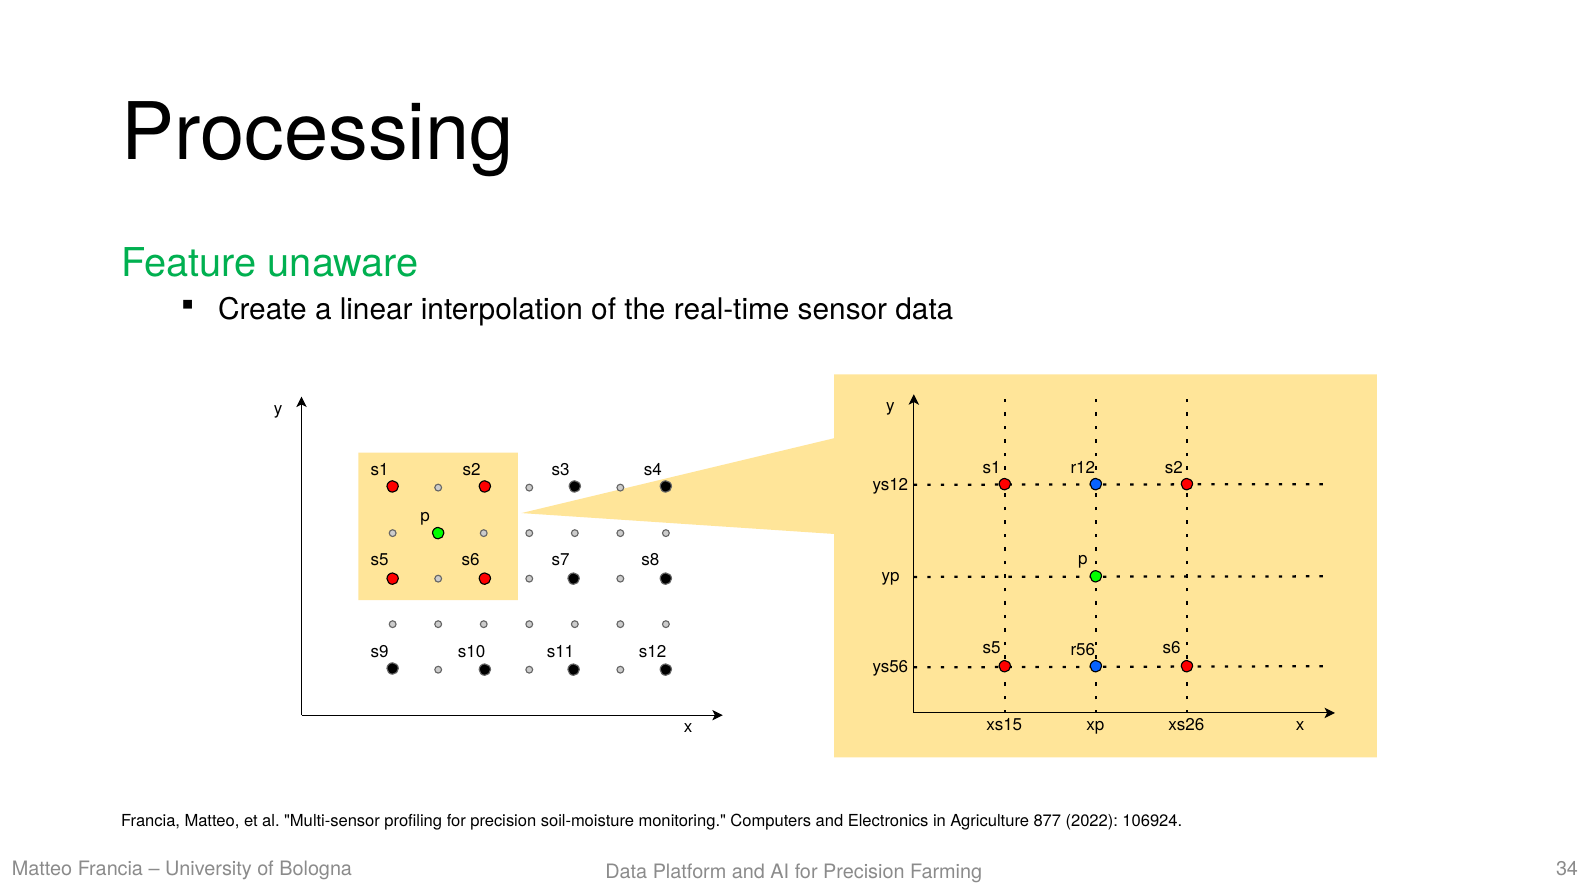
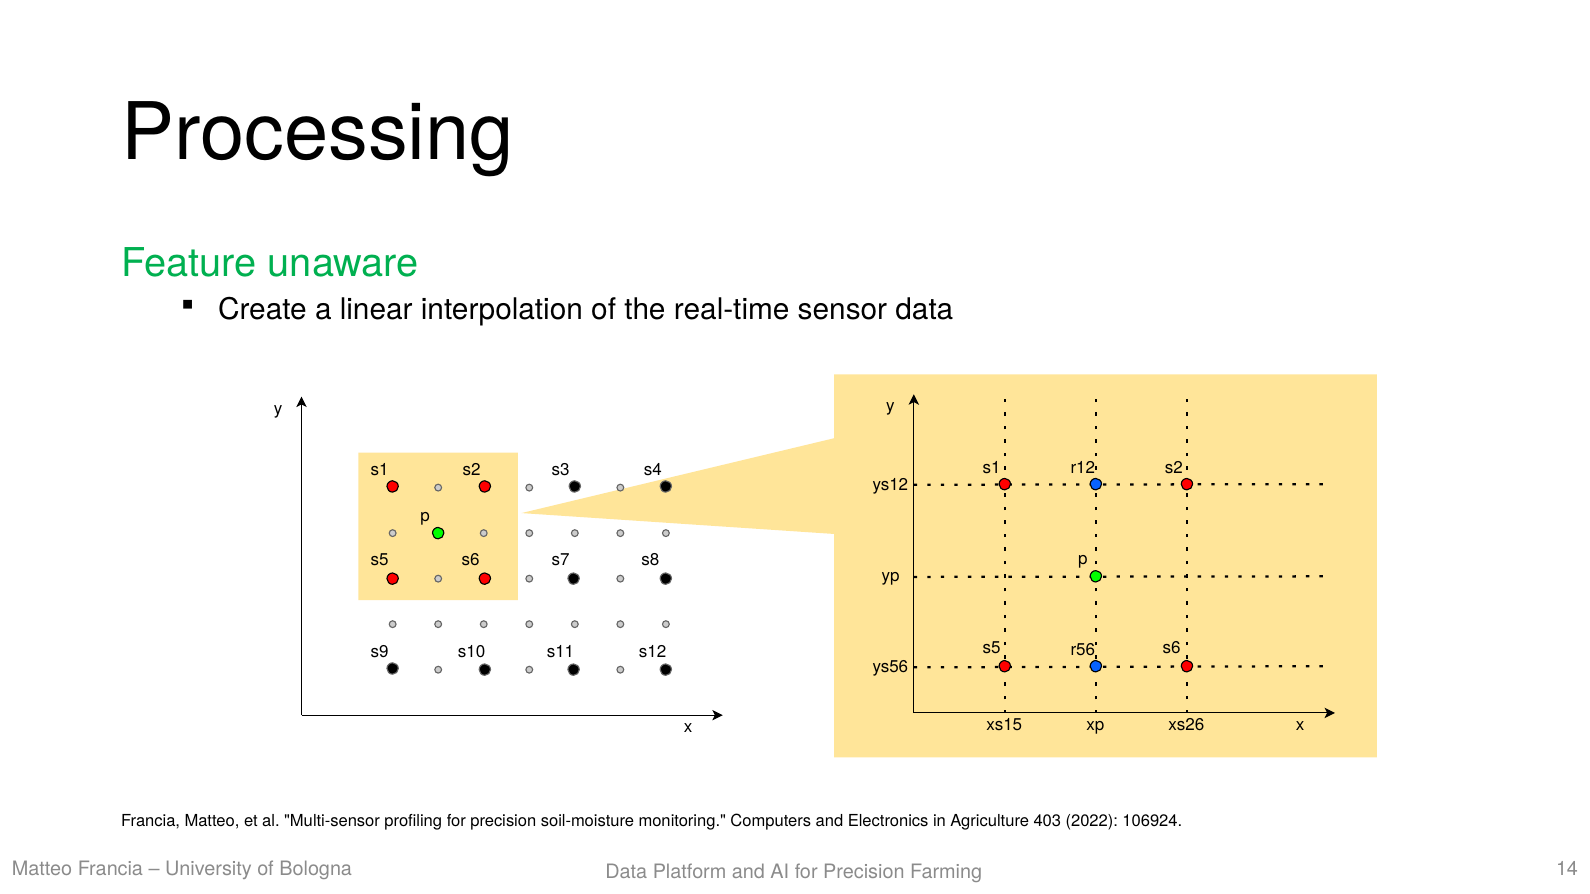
877: 877 -> 403
34: 34 -> 14
